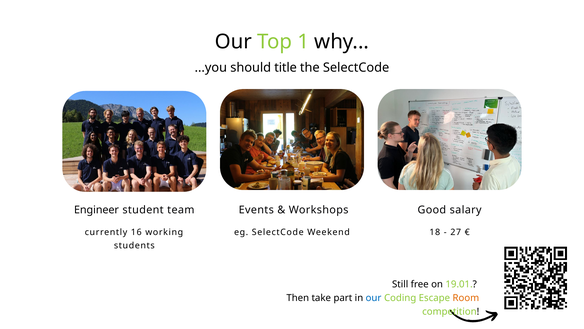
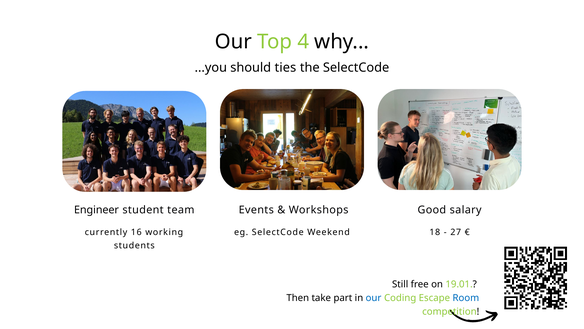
1: 1 -> 4
title: title -> ties
Room colour: orange -> blue
